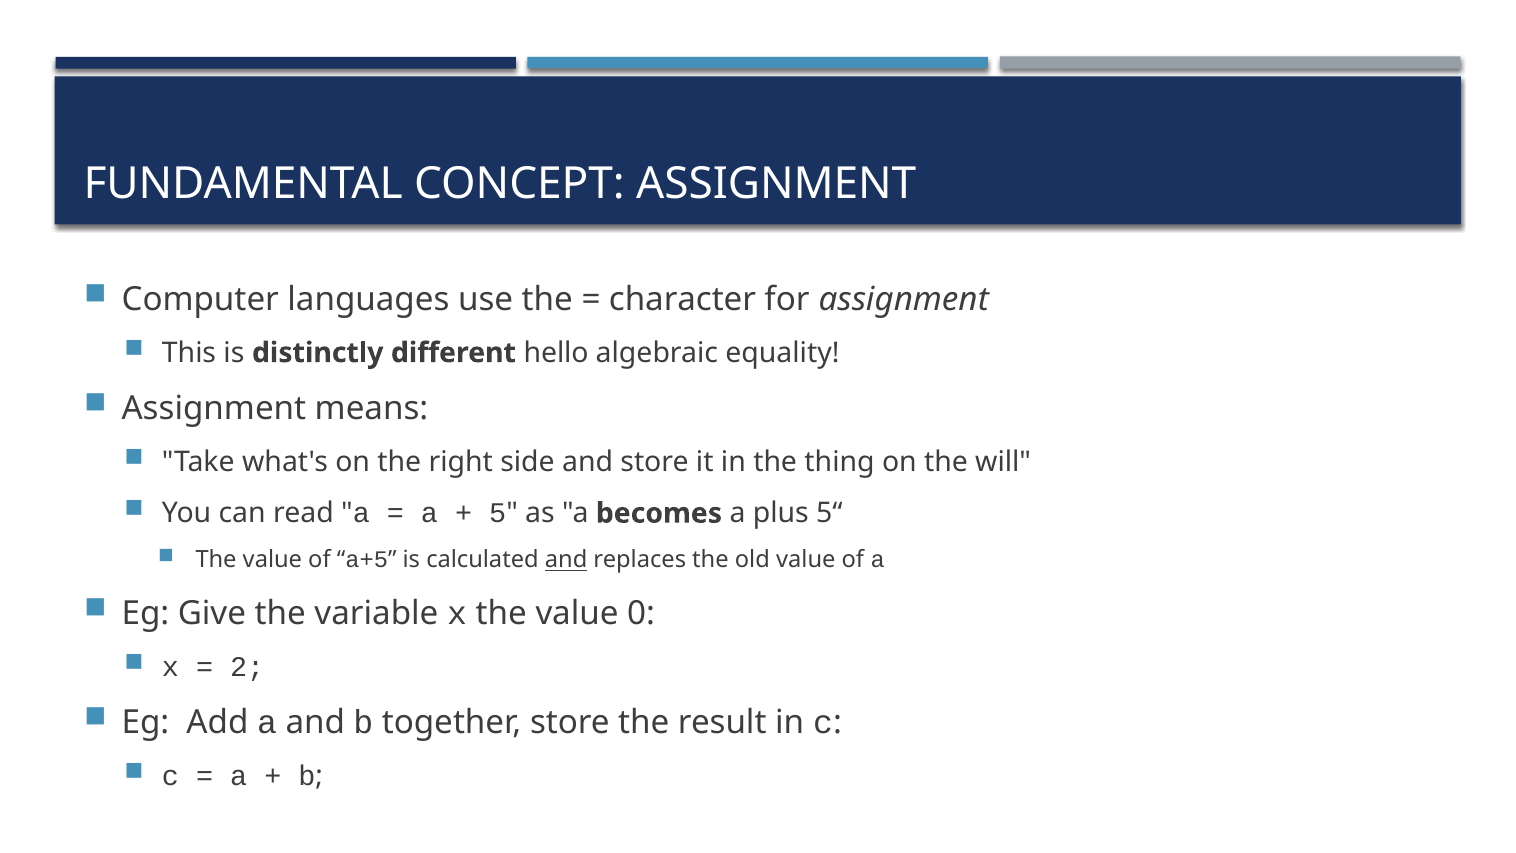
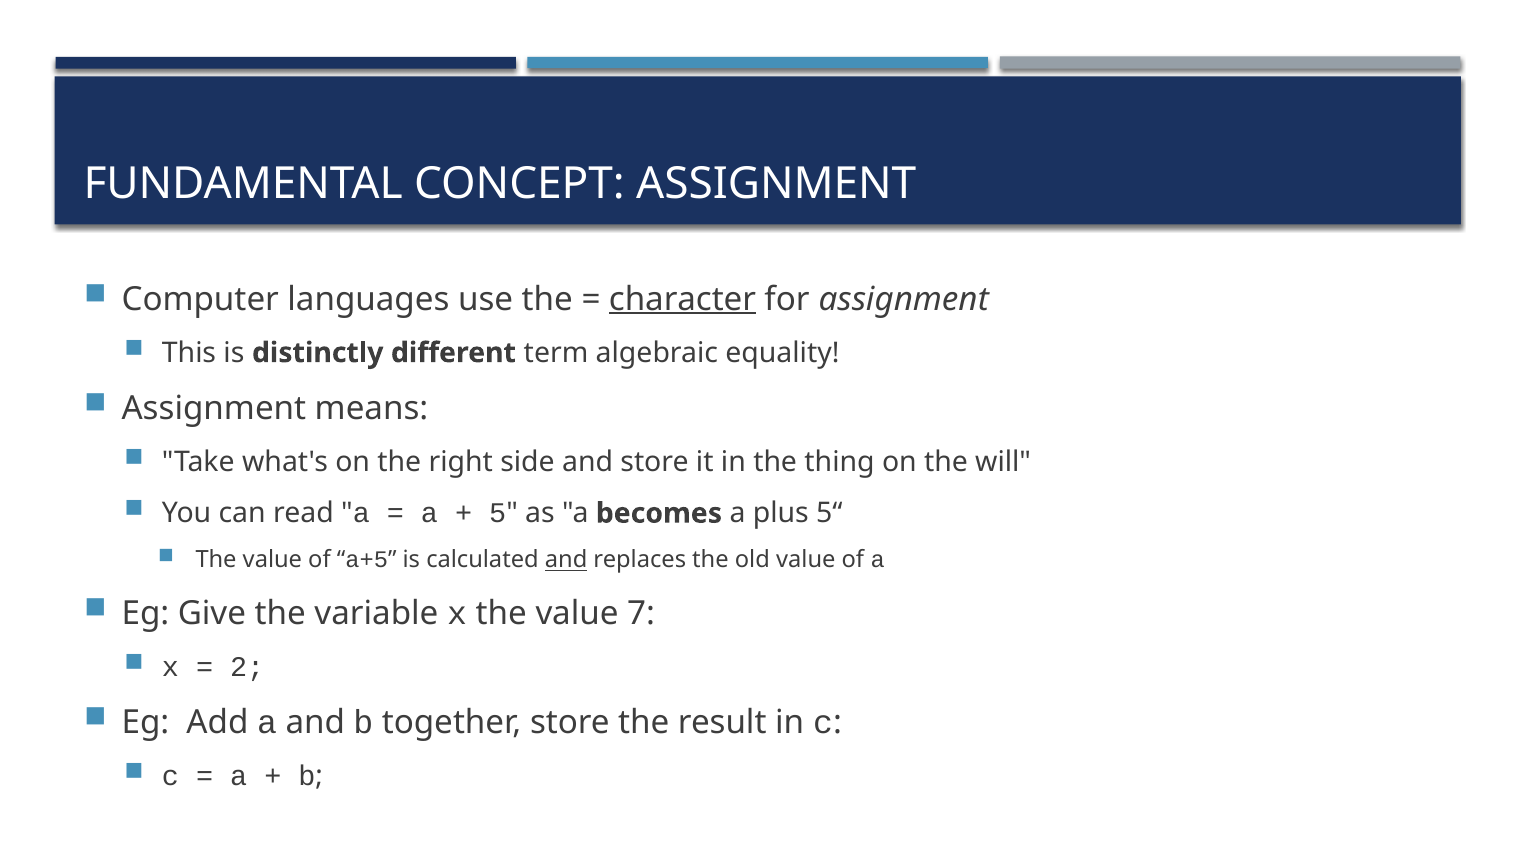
character underline: none -> present
hello: hello -> term
0: 0 -> 7
